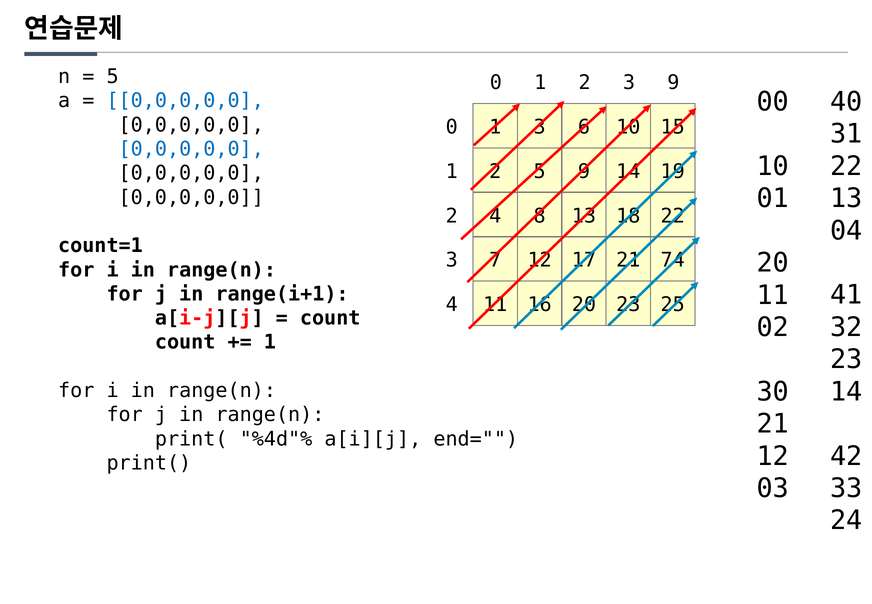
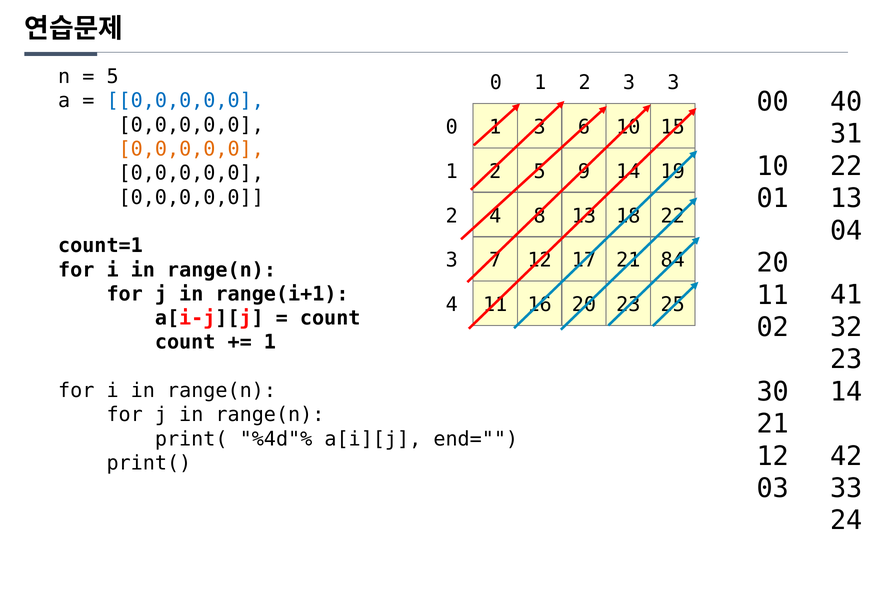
3 9: 9 -> 3
0,0,0,0,0 at (191, 149) colour: blue -> orange
74: 74 -> 84
